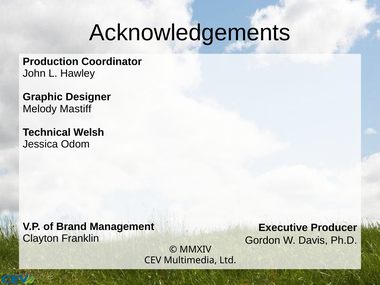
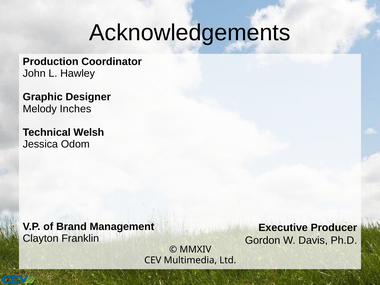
Mastiff: Mastiff -> Inches
